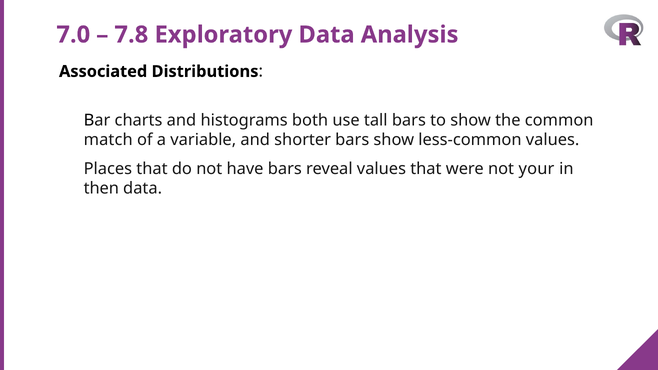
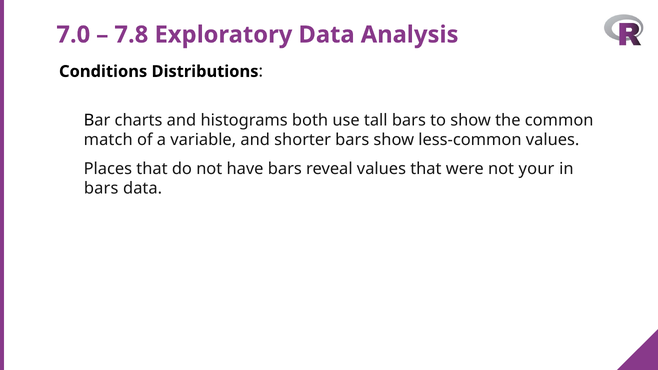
Associated: Associated -> Conditions
then at (101, 189): then -> bars
